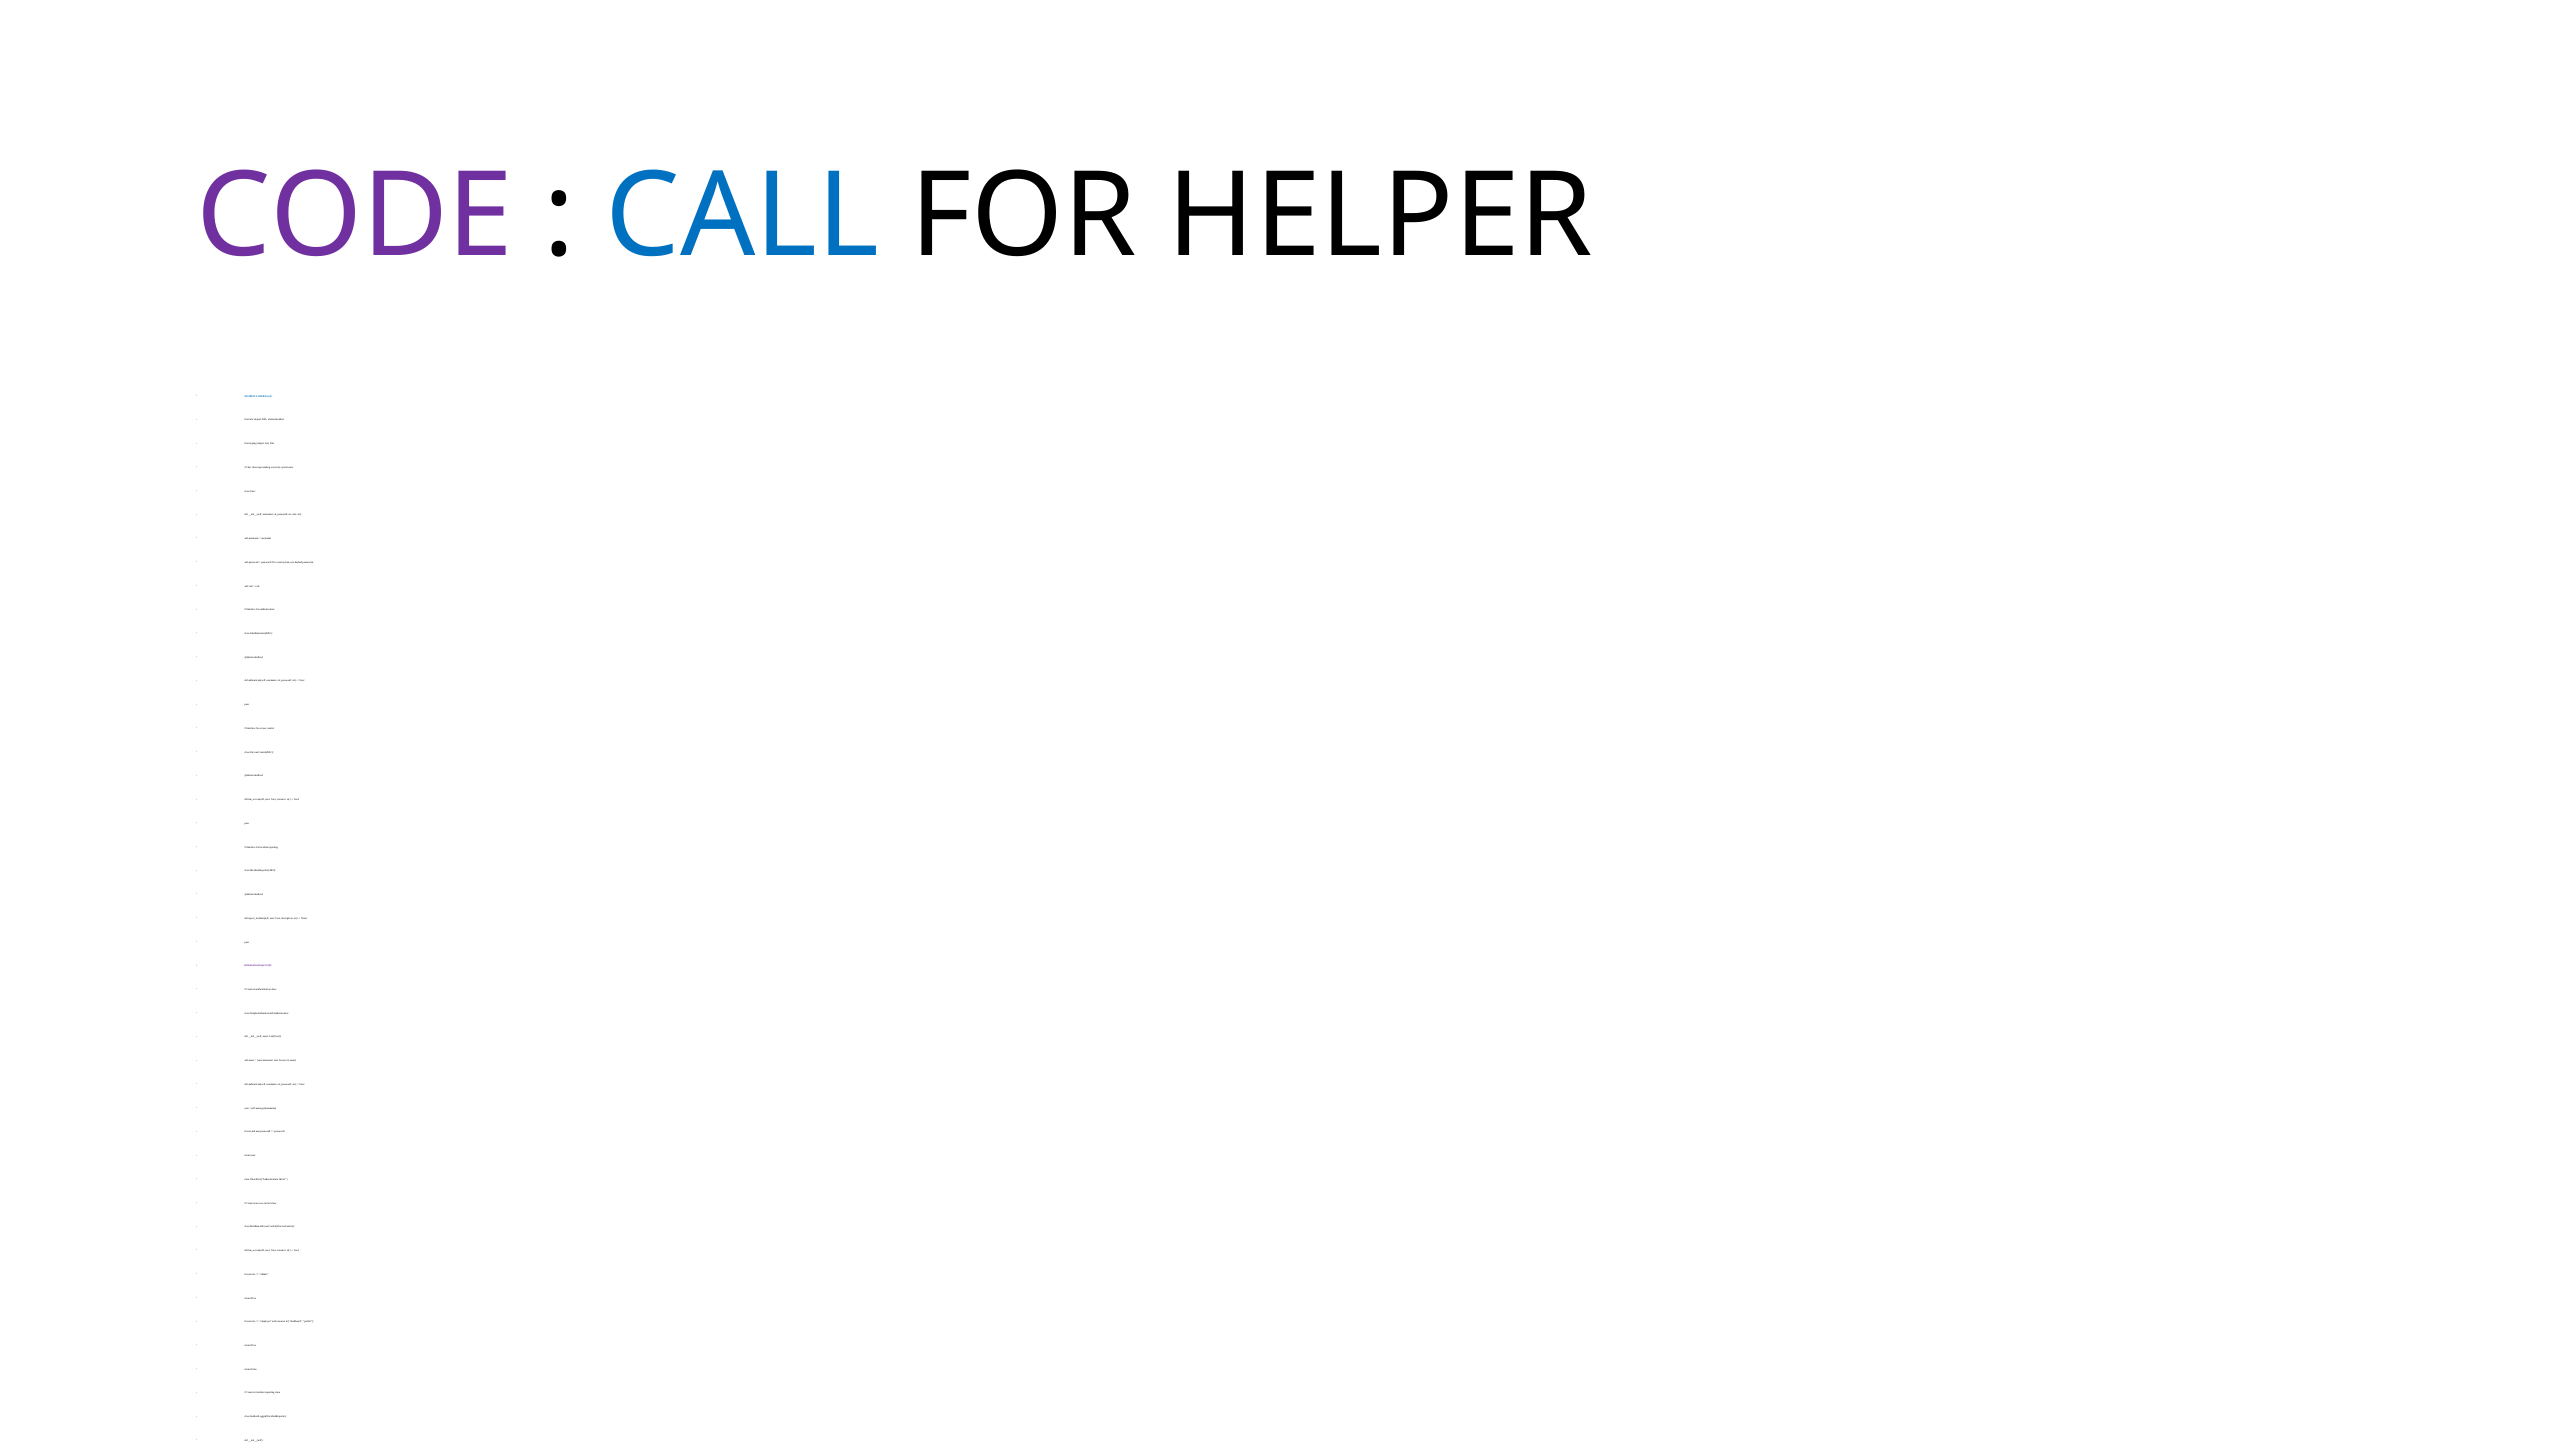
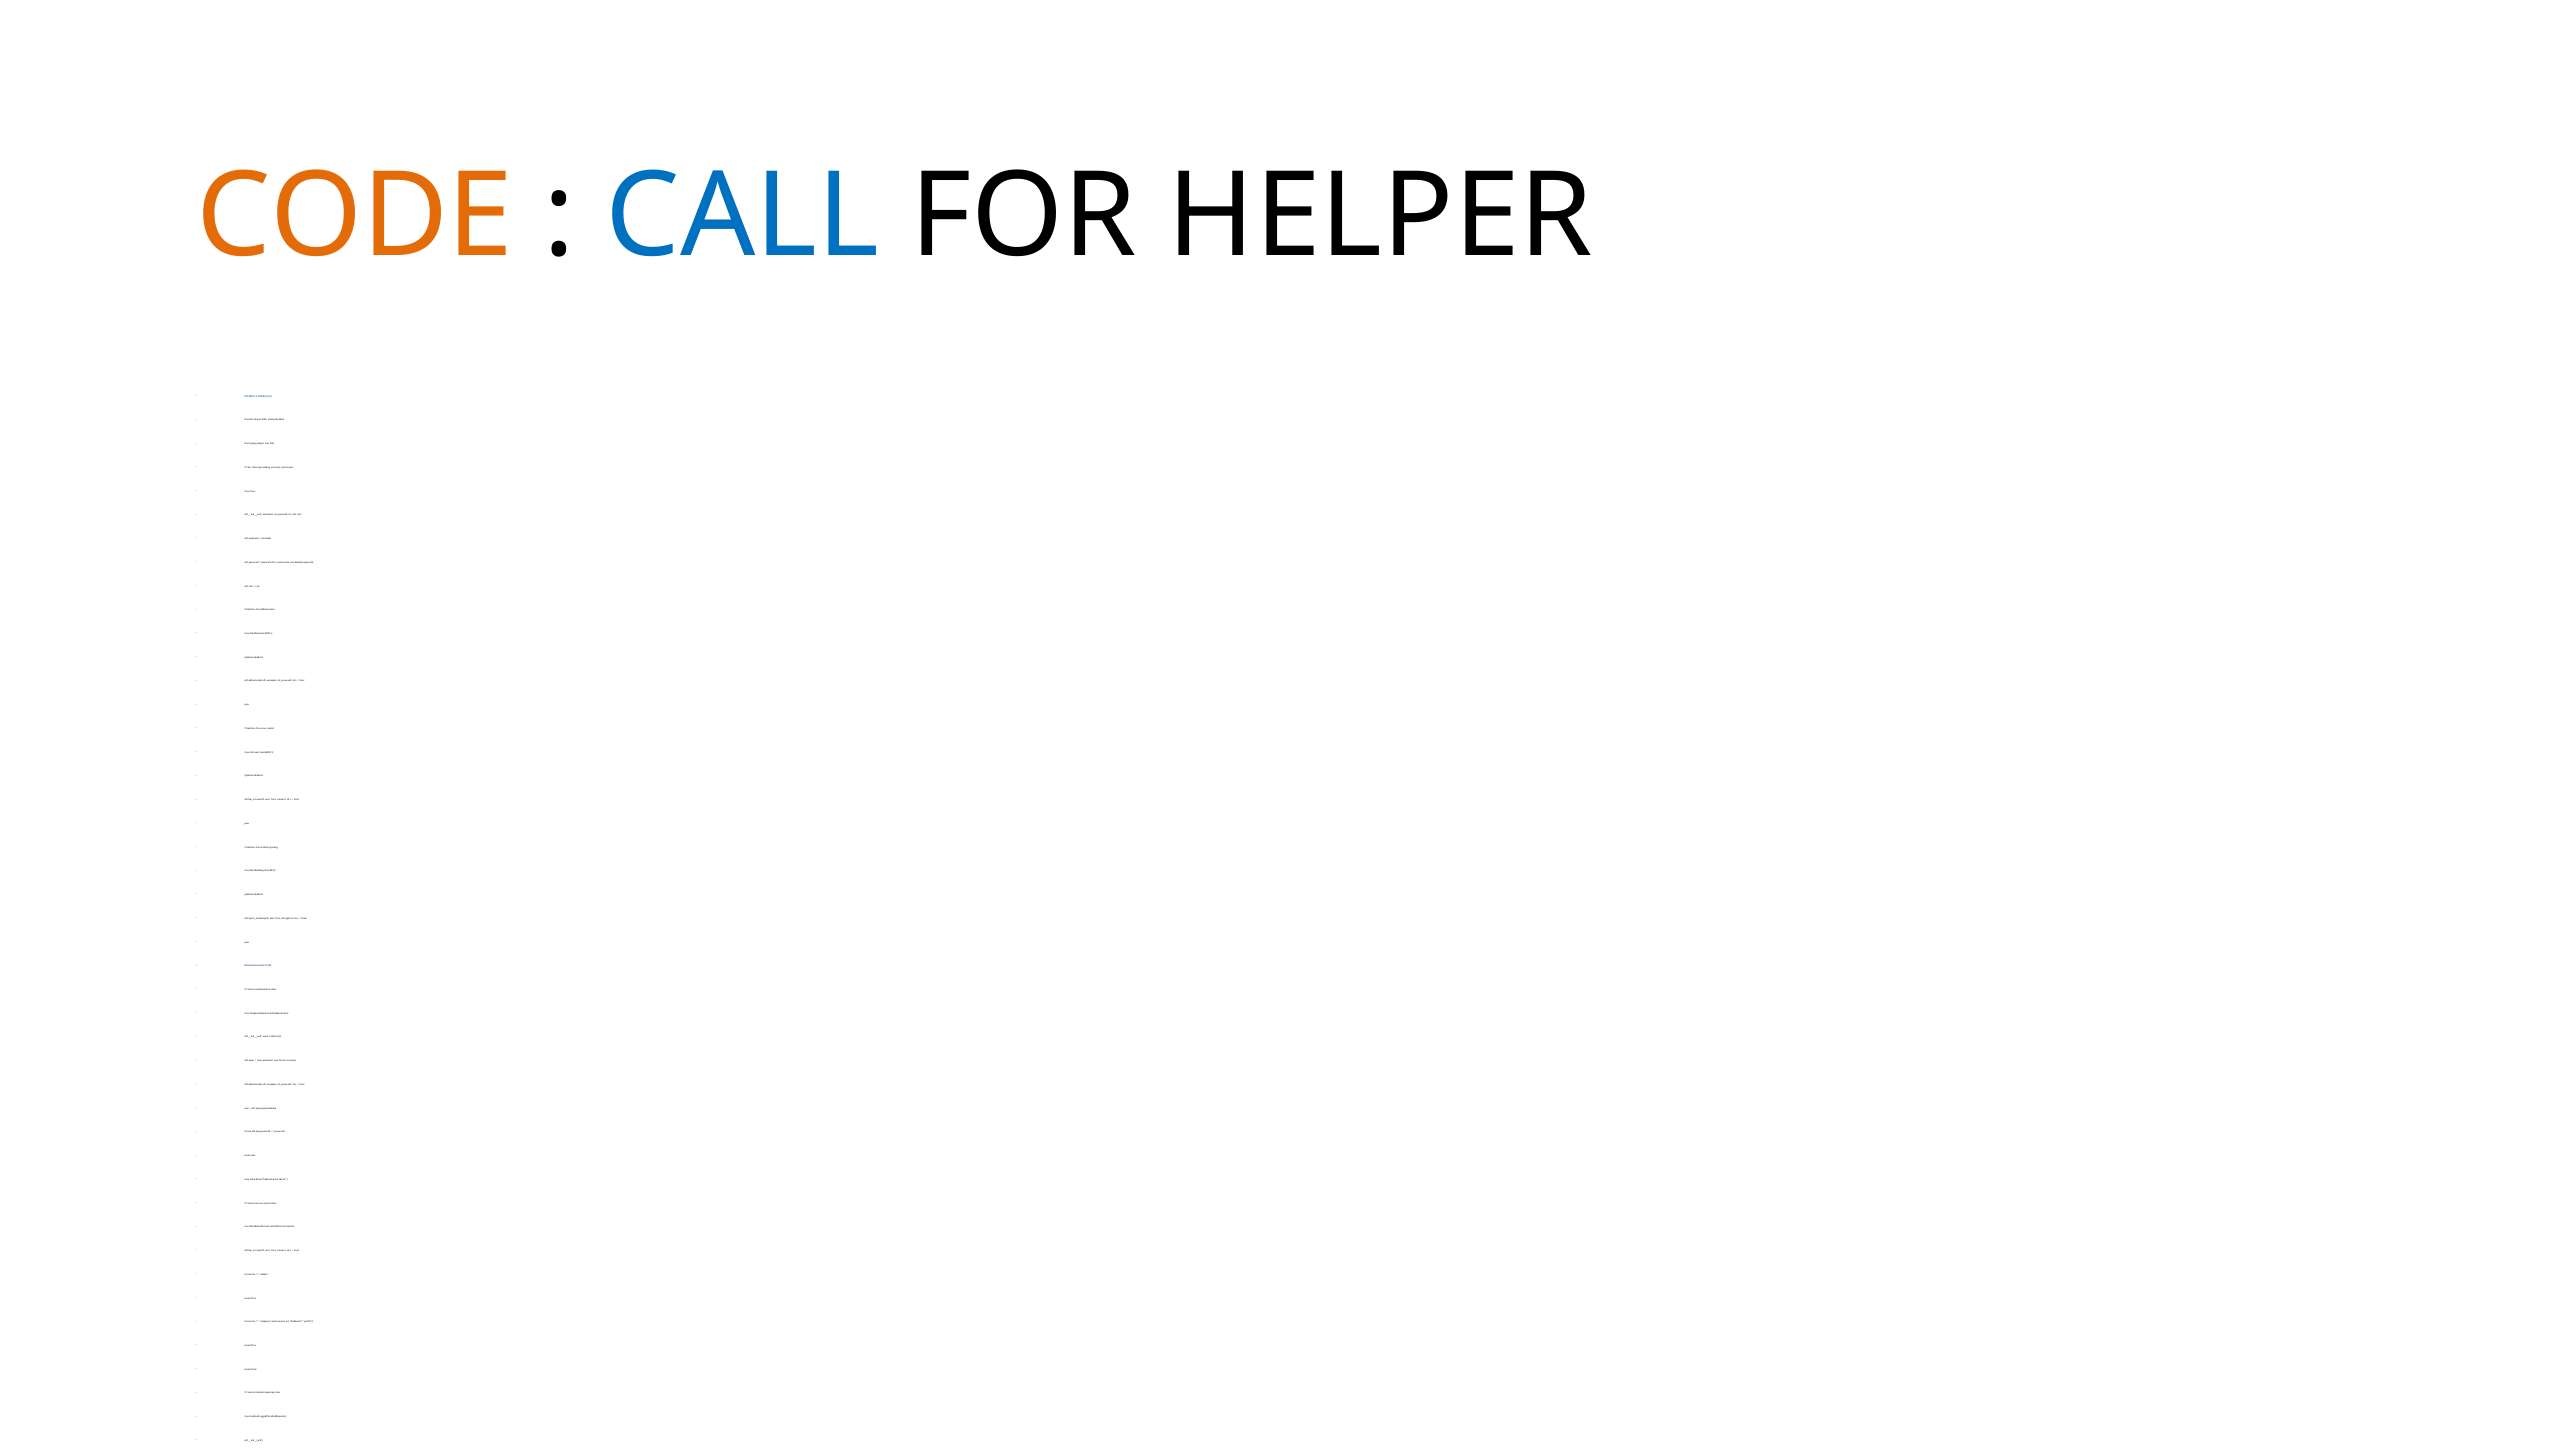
CODE colour: purple -> orange
